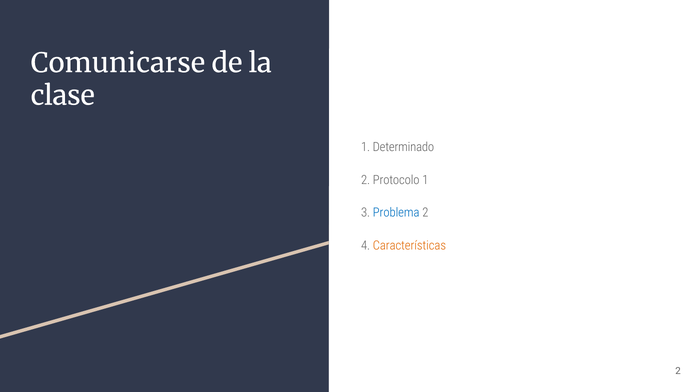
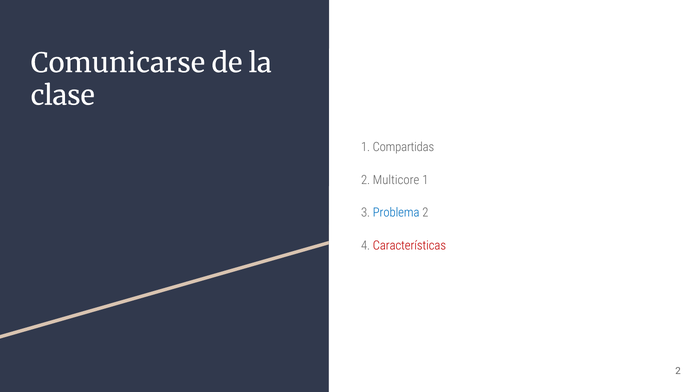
Determinado: Determinado -> Compartidas
Protocolo: Protocolo -> Multicore
Características colour: orange -> red
